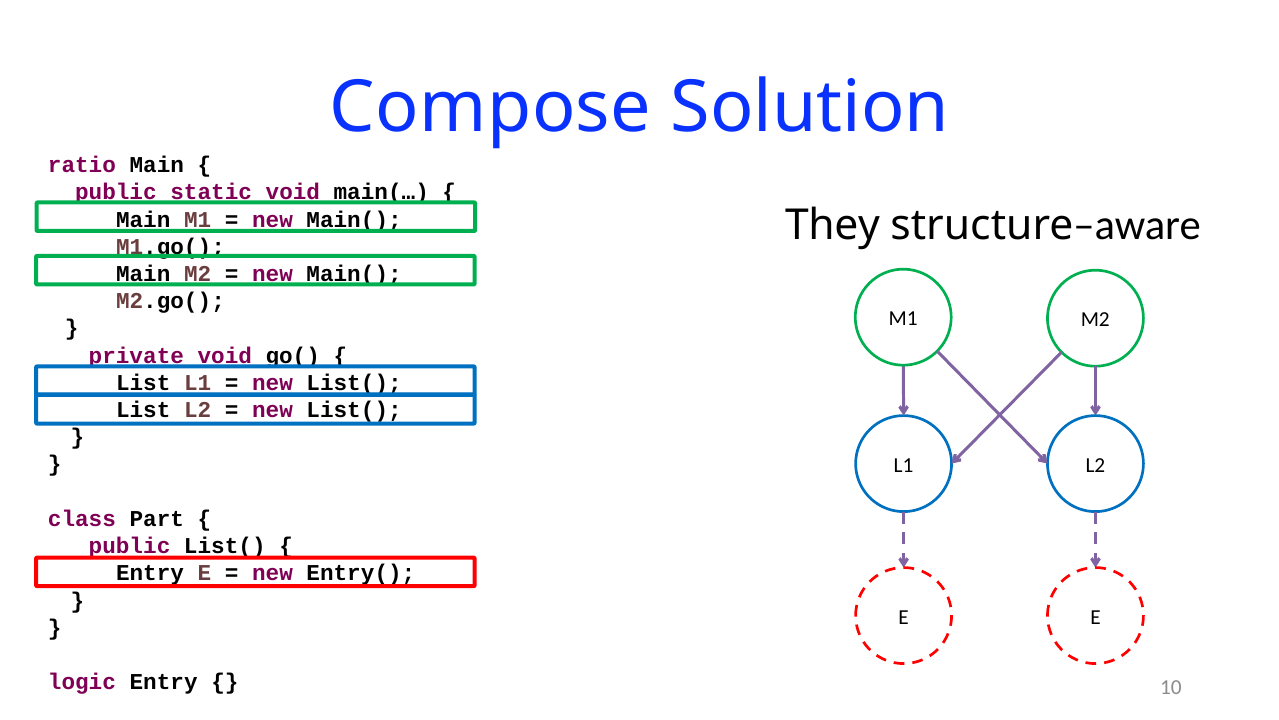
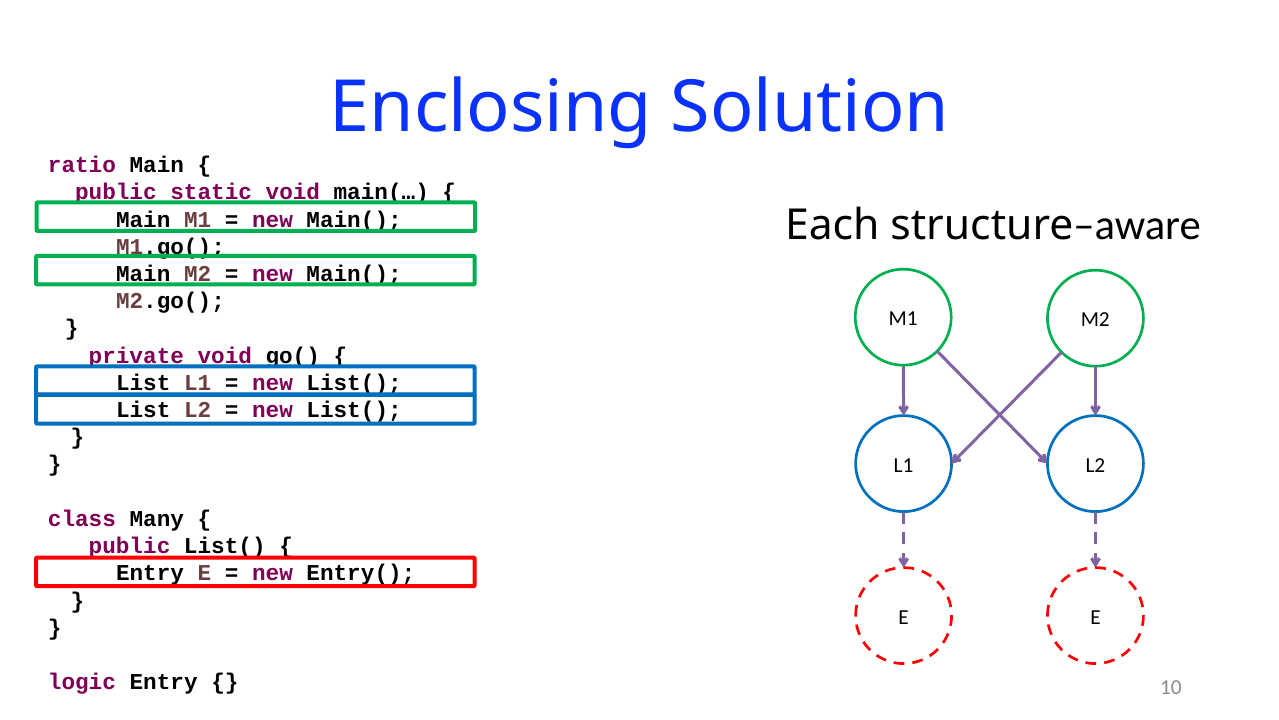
Compose: Compose -> Enclosing
They: They -> Each
Part: Part -> Many
